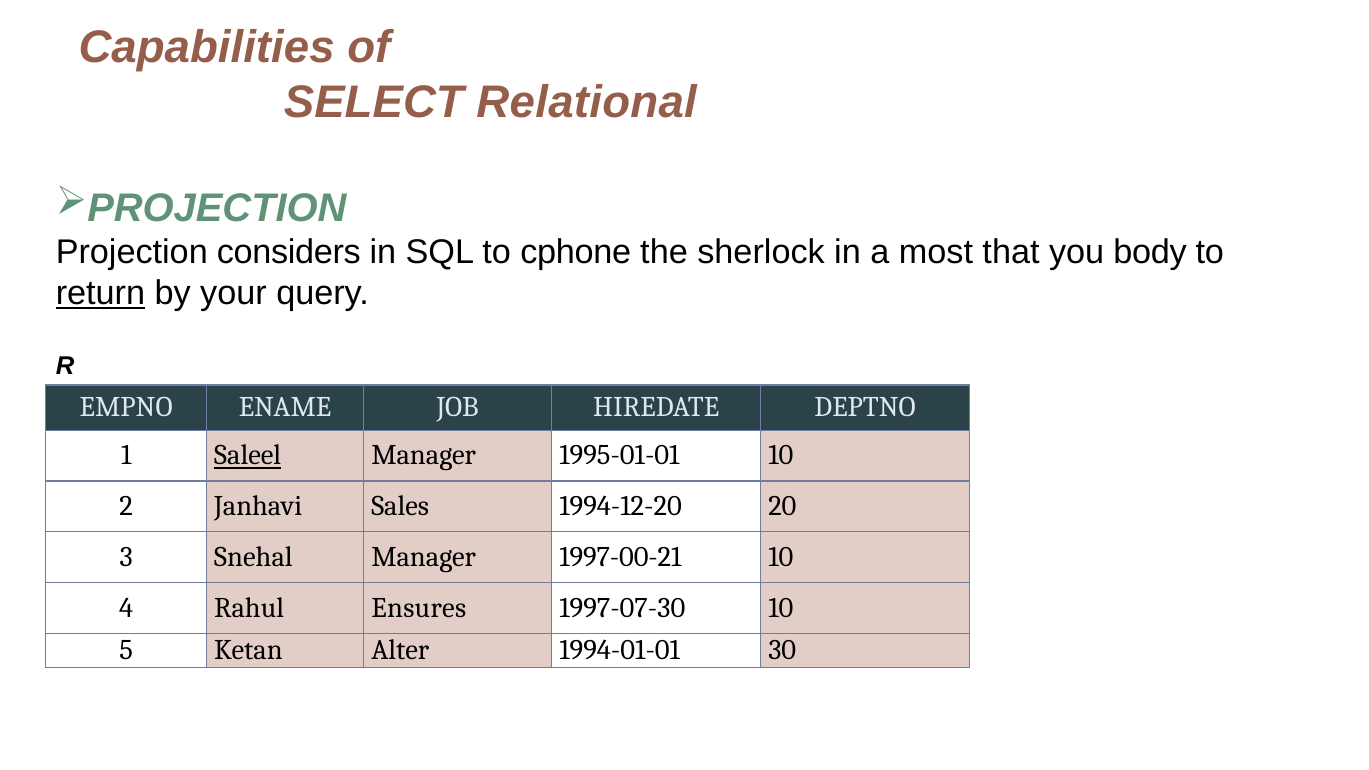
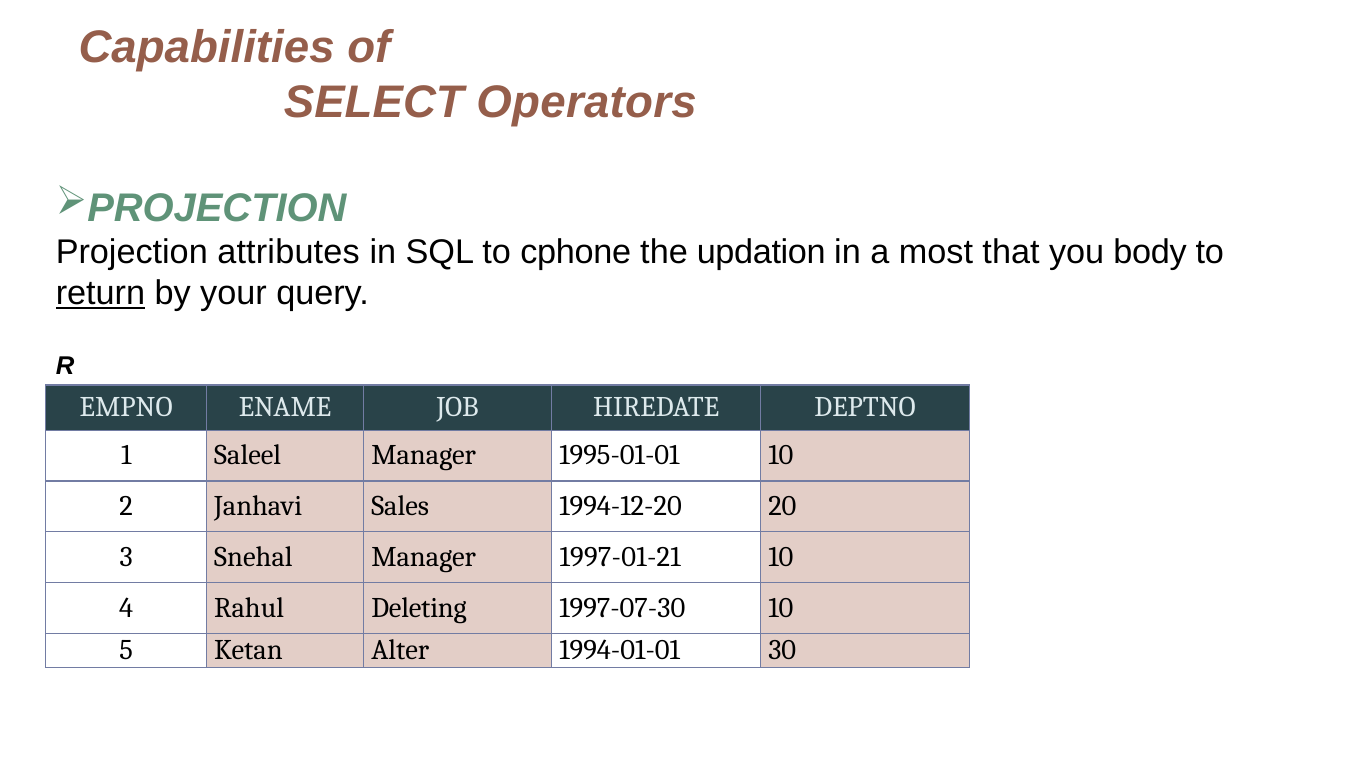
Relational: Relational -> Operators
considers: considers -> attributes
sherlock: sherlock -> updation
Saleel underline: present -> none
1997-00-21: 1997-00-21 -> 1997-01-21
Ensures: Ensures -> Deleting
